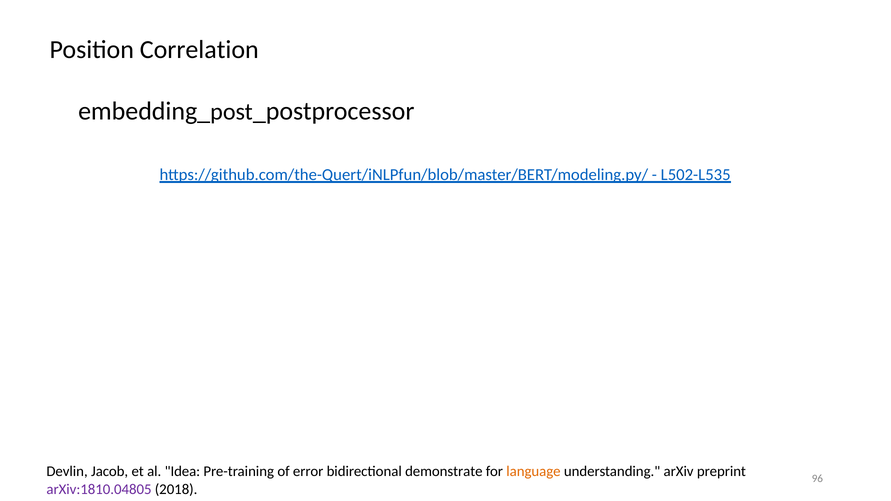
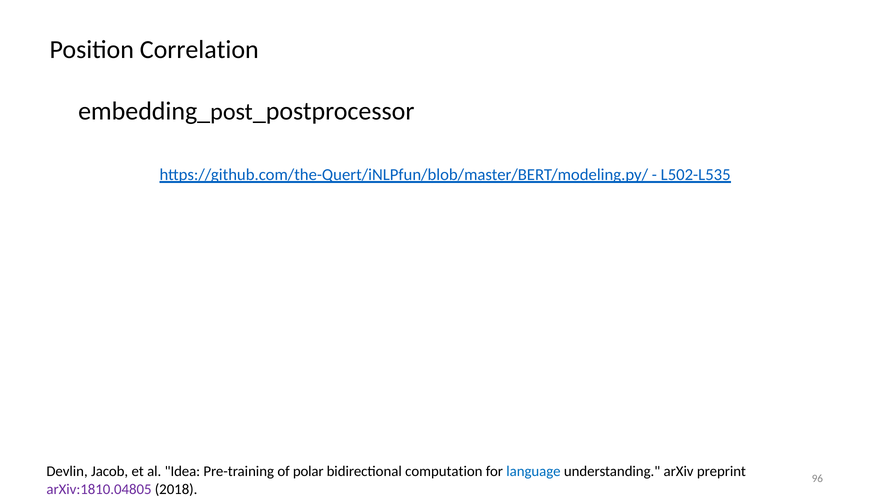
error: error -> polar
demonstrate: demonstrate -> computation
language colour: orange -> blue
